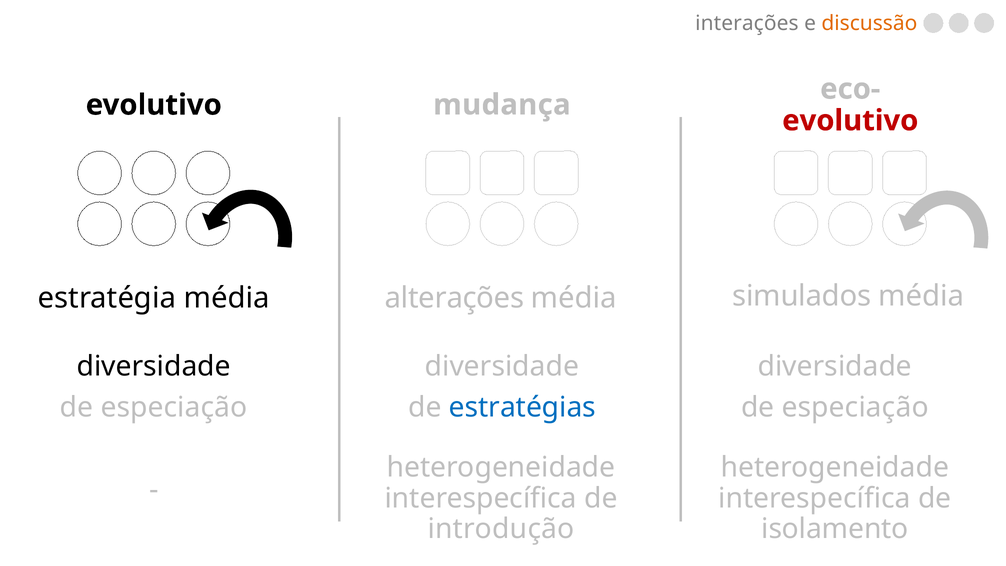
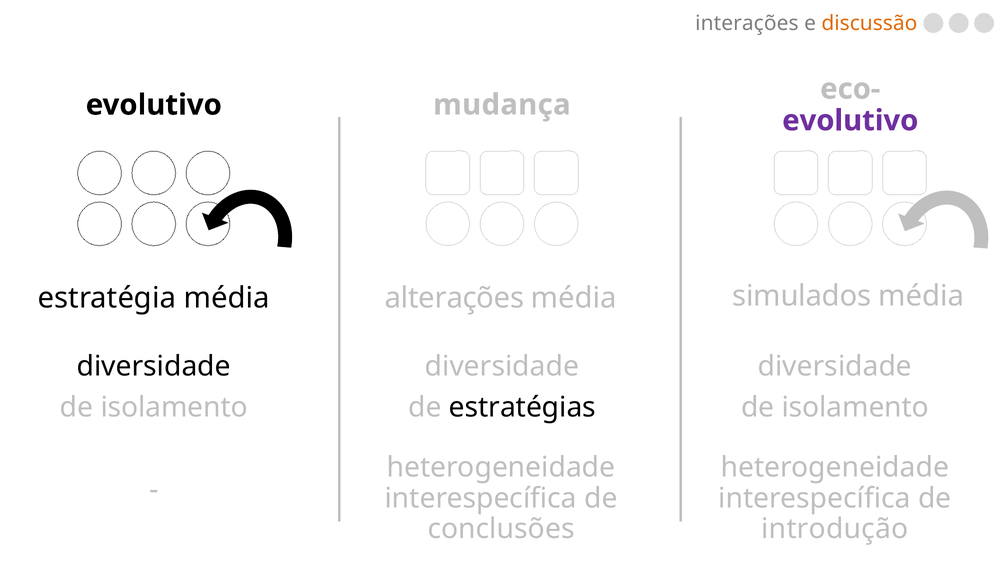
evolutivo at (850, 121) colour: red -> purple
especiação at (174, 408): especiação -> isolamento
estratégias colour: blue -> black
especiação at (855, 408): especiação -> isolamento
introdução: introdução -> conclusões
isolamento: isolamento -> introdução
